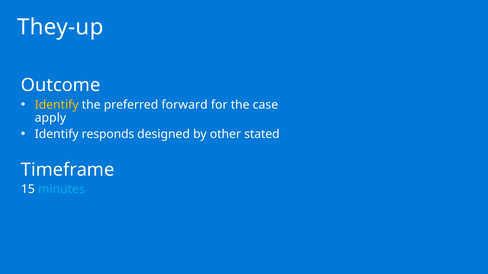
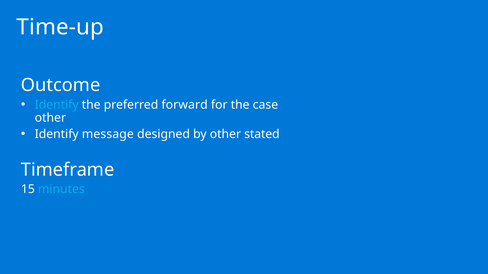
They-up: They-up -> Time-up
Identify at (57, 105) colour: yellow -> light blue
apply at (50, 118): apply -> other
responds: responds -> message
